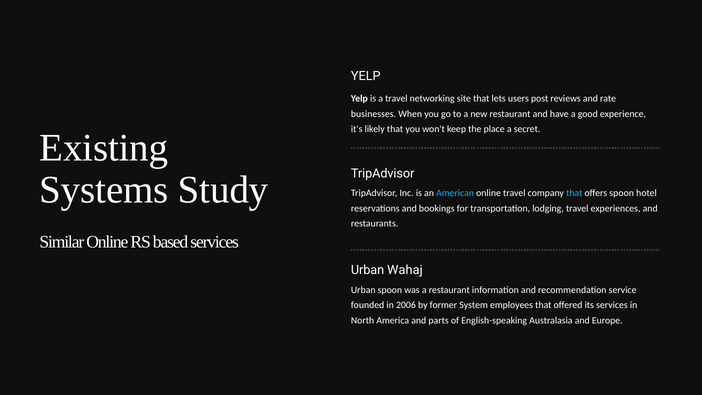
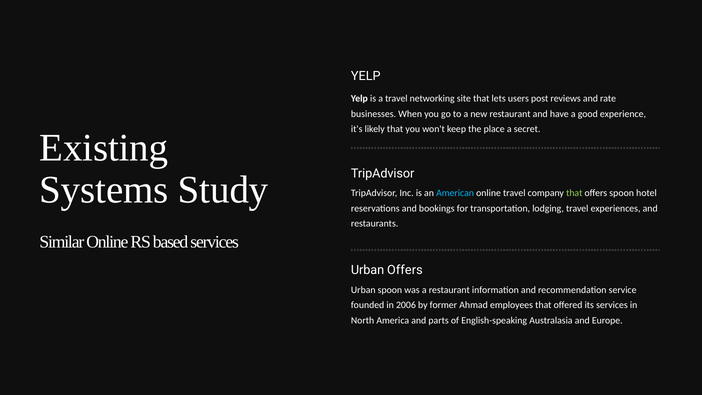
that at (574, 193) colour: light blue -> light green
Urban Wahaj: Wahaj -> Offers
System: System -> Ahmad
